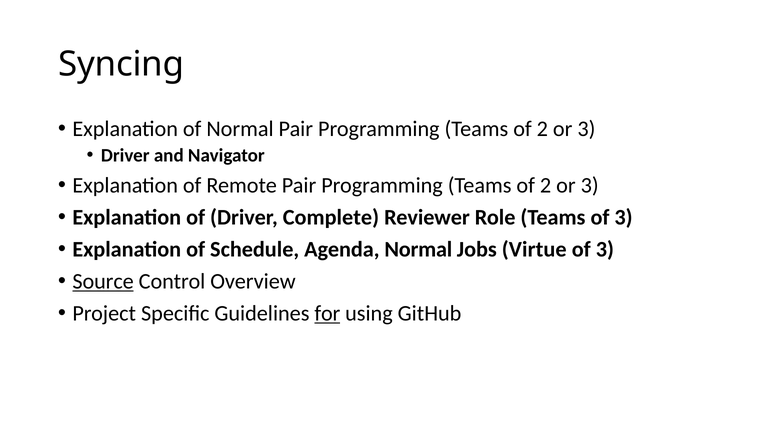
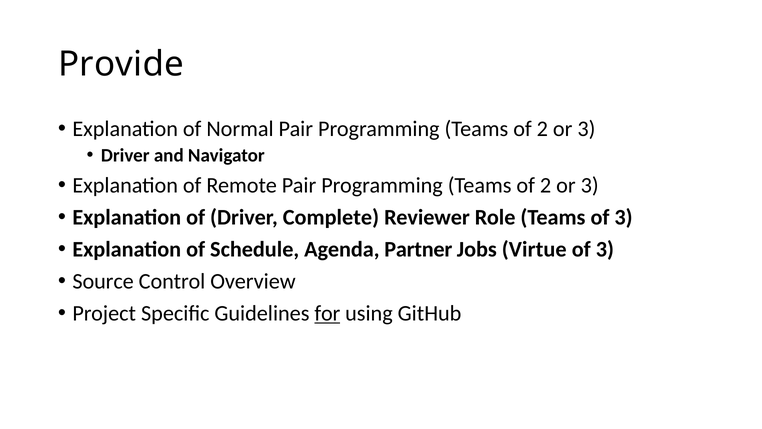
Syncing: Syncing -> Provide
Agenda Normal: Normal -> Partner
Source underline: present -> none
